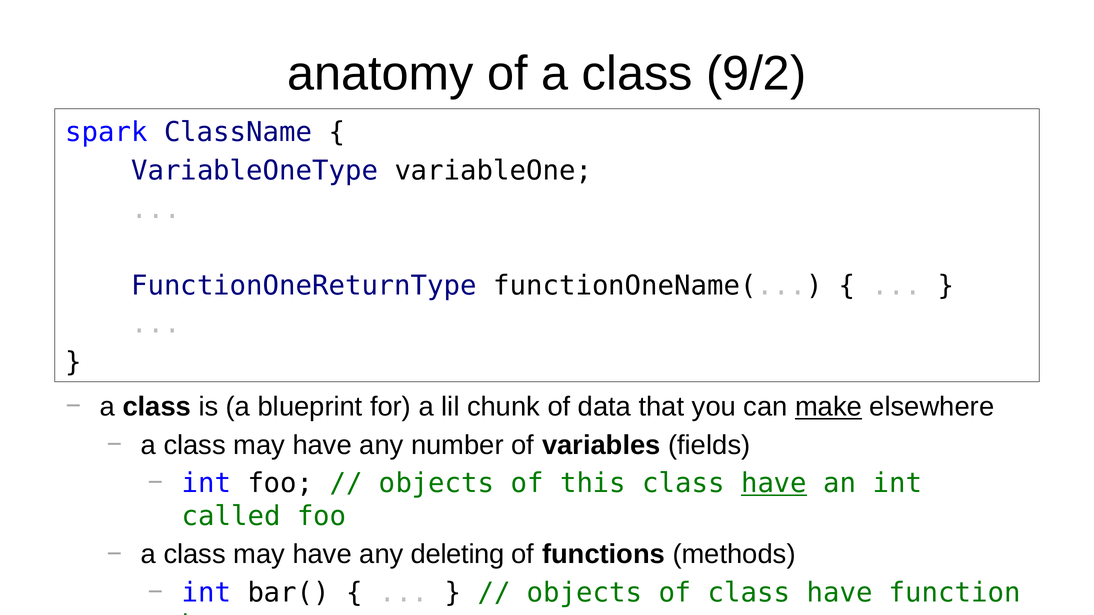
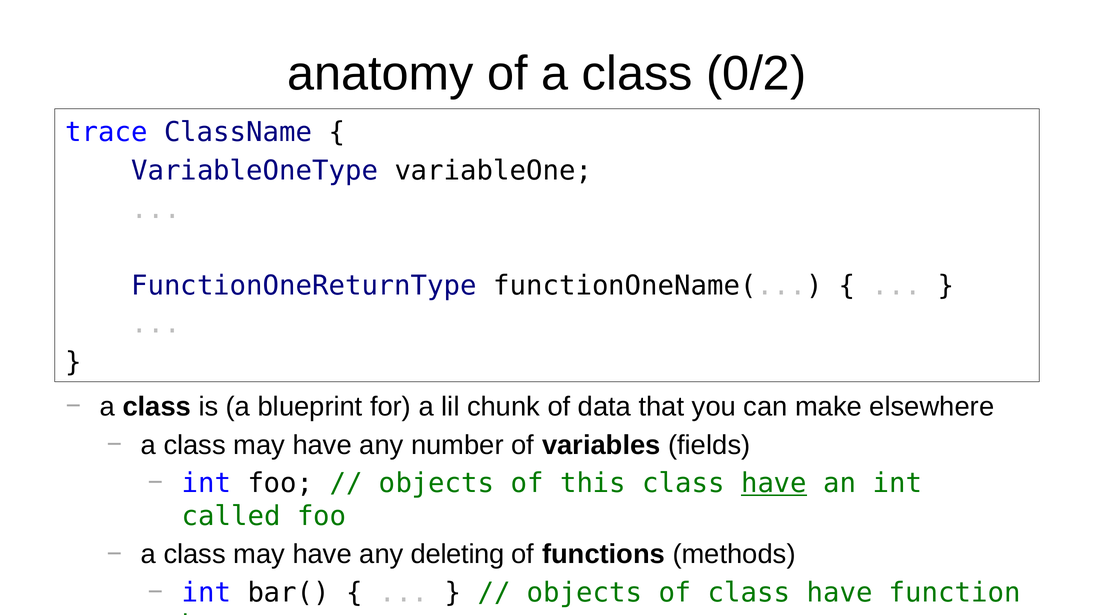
9/2: 9/2 -> 0/2
spark: spark -> trace
make underline: present -> none
